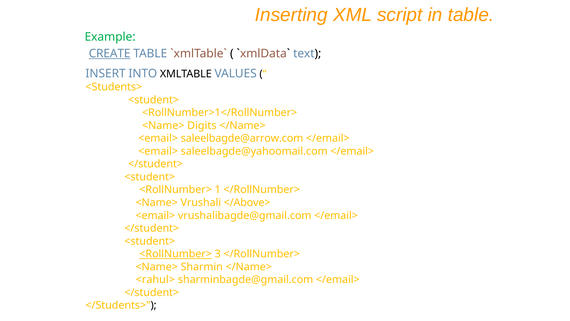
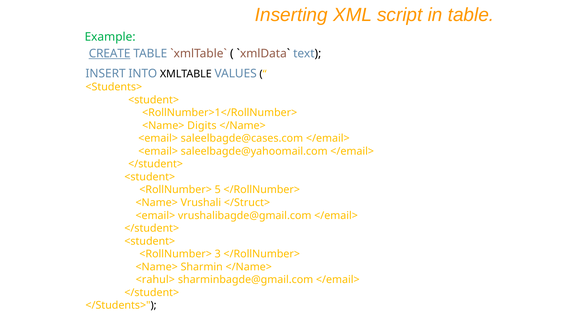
saleelbagde@arrow.com: saleelbagde@arrow.com -> saleelbagde@cases.com
1: 1 -> 5
</Above>: </Above> -> </Struct>
<RollNumber> at (176, 254) underline: present -> none
